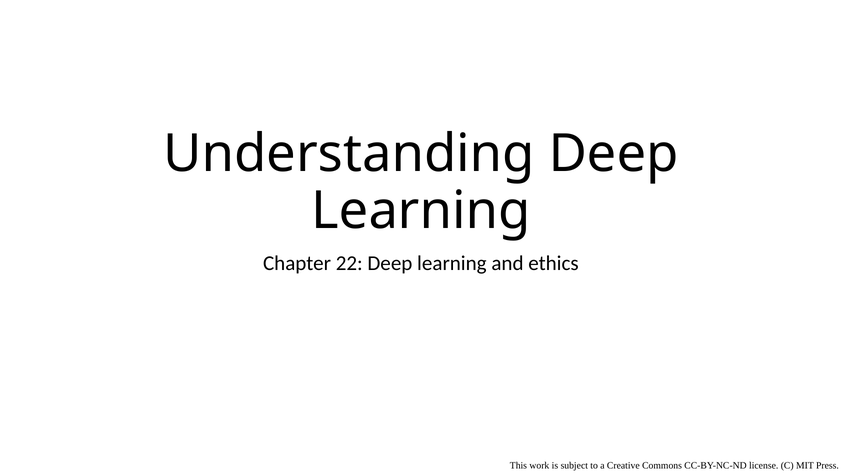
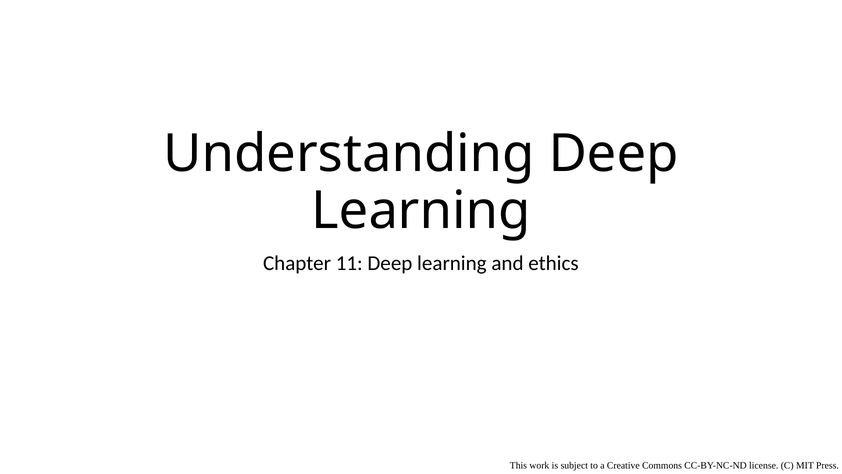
22: 22 -> 11
